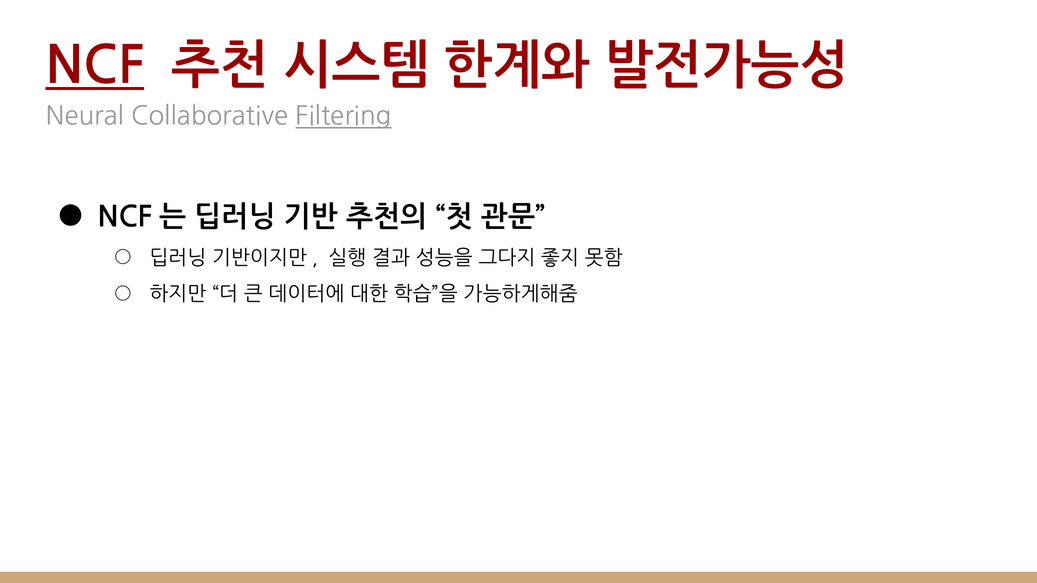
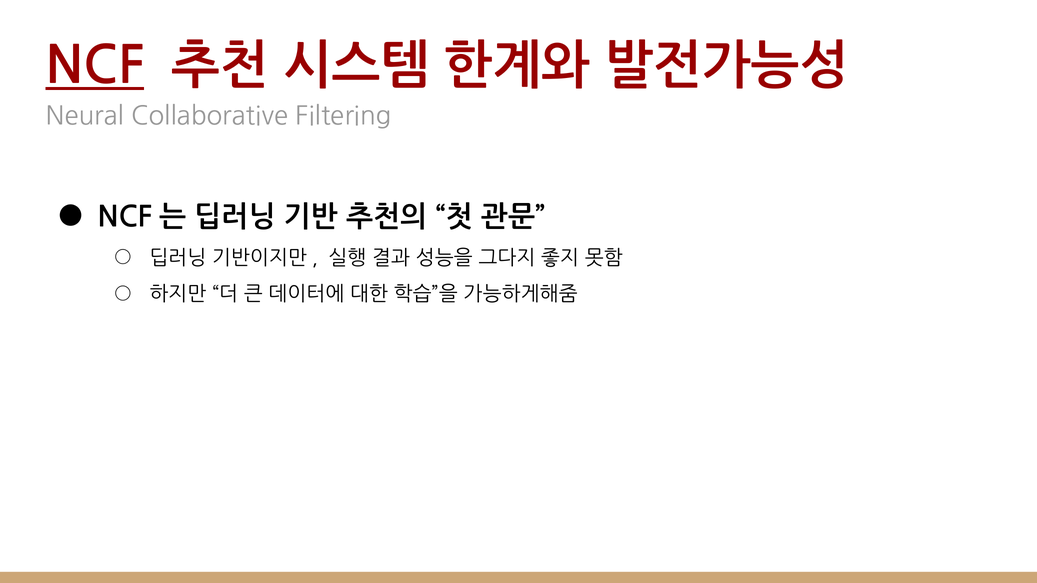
Filtering underline: present -> none
